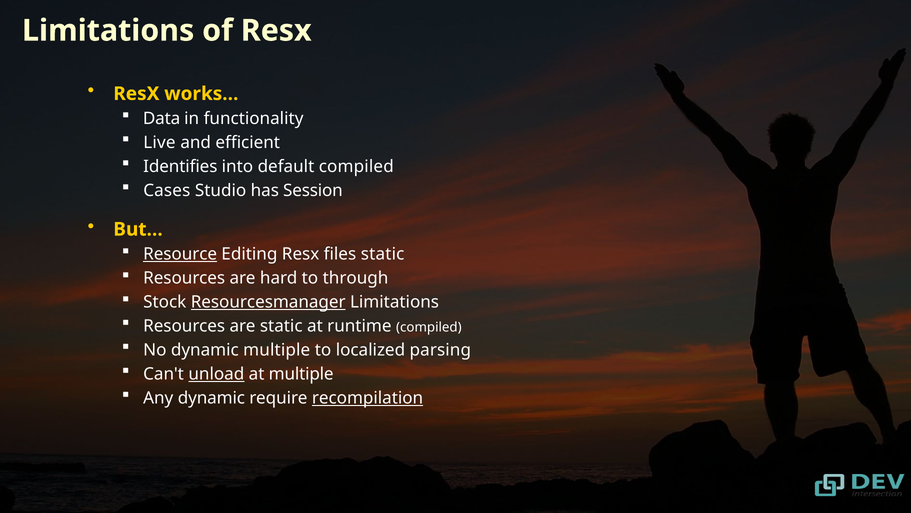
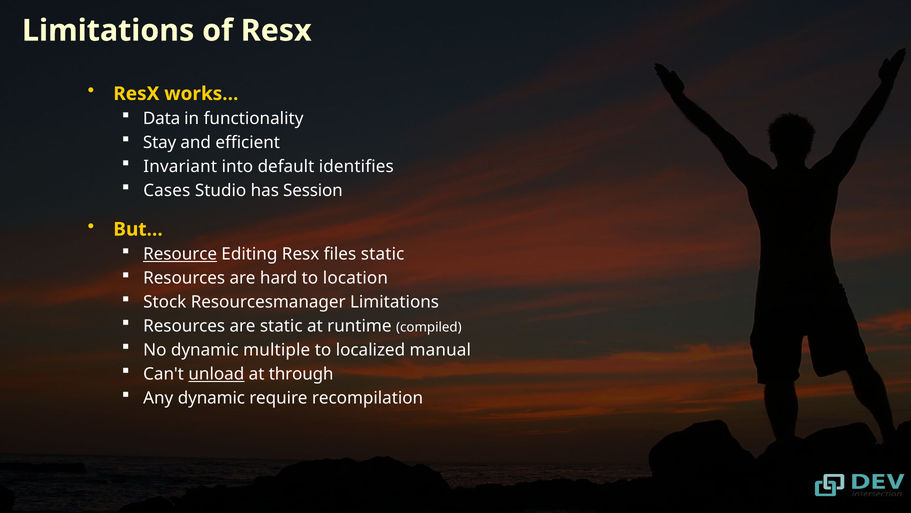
Live: Live -> Stay
Identifies: Identifies -> Invariant
default compiled: compiled -> identifies
through: through -> location
Resourcesmanager underline: present -> none
parsing: parsing -> manual
at multiple: multiple -> through
recompilation underline: present -> none
